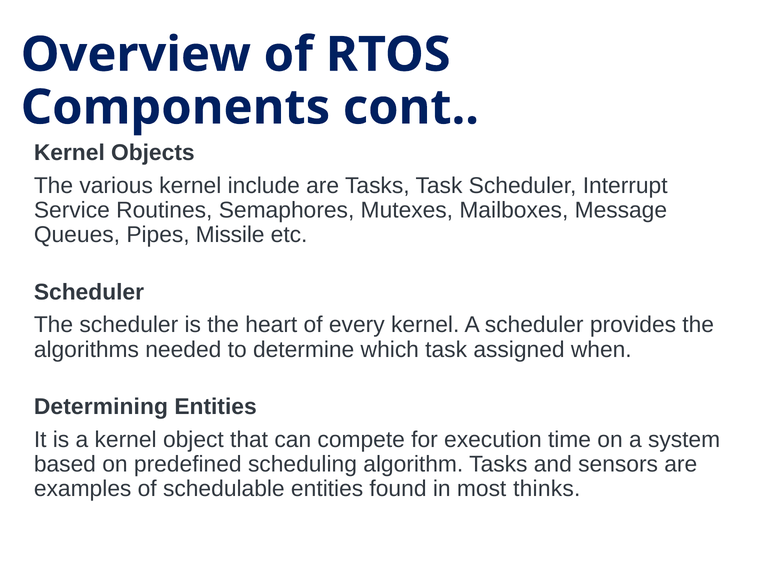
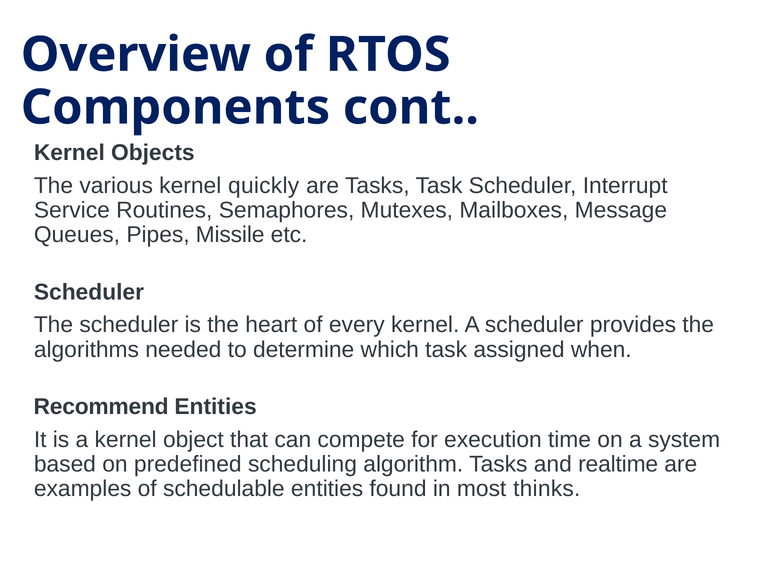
include: include -> quickly
Determining: Determining -> Recommend
sensors: sensors -> realtime
